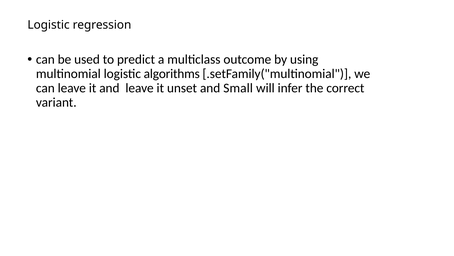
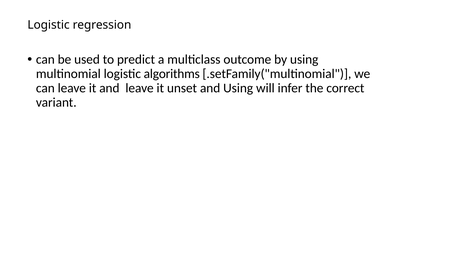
and Small: Small -> Using
